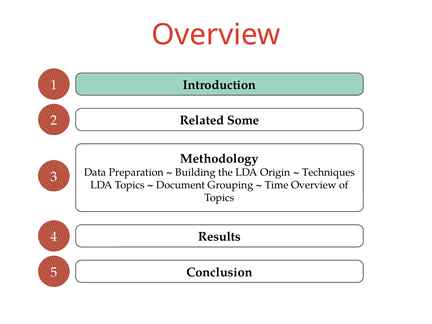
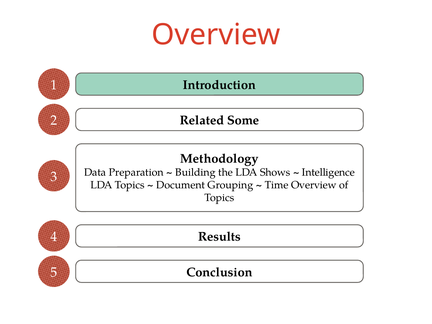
Origin: Origin -> Shows
Techniques: Techniques -> Intelligence
